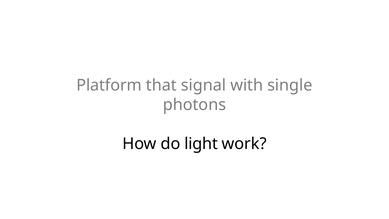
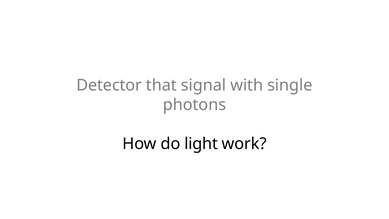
Platform: Platform -> Detector
